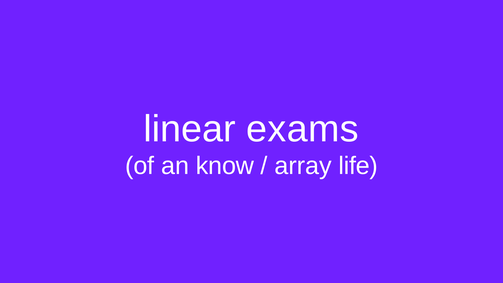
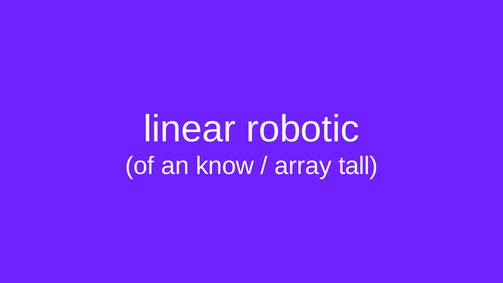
exams: exams -> robotic
life: life -> tall
